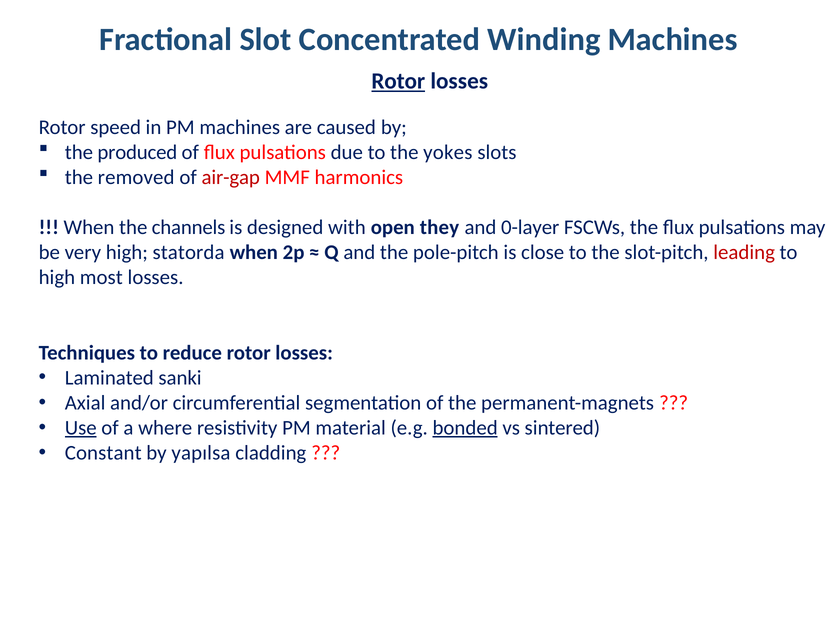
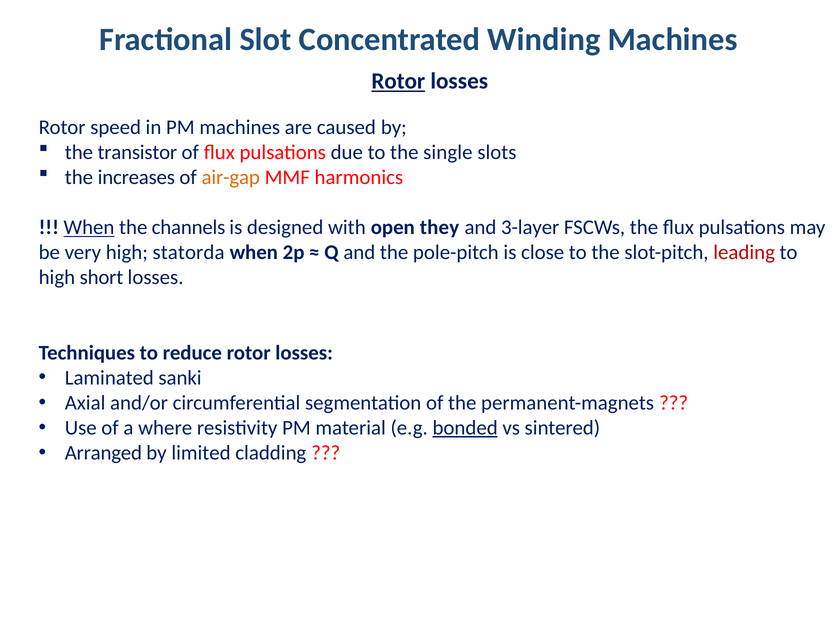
produced: produced -> transistor
yokes: yokes -> single
removed: removed -> increases
air-gap colour: red -> orange
When at (89, 228) underline: none -> present
0-layer: 0-layer -> 3-layer
most: most -> short
Use underline: present -> none
Constant: Constant -> Arranged
yapılsa: yapılsa -> limited
